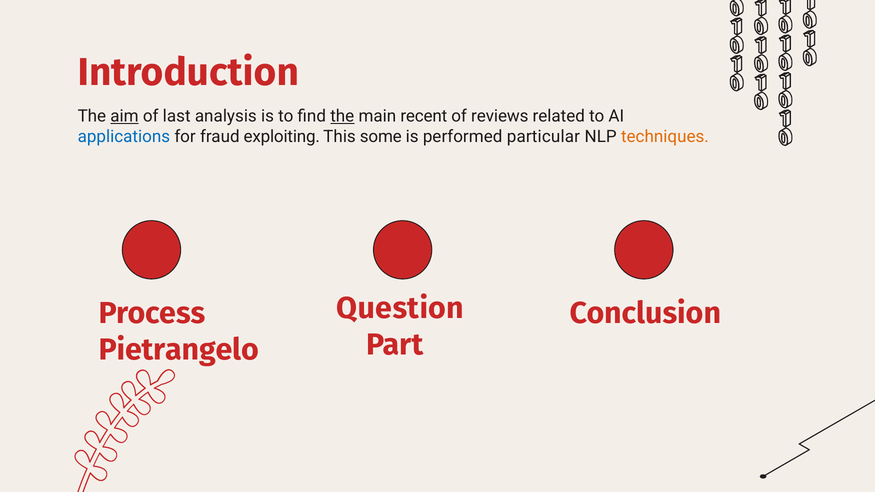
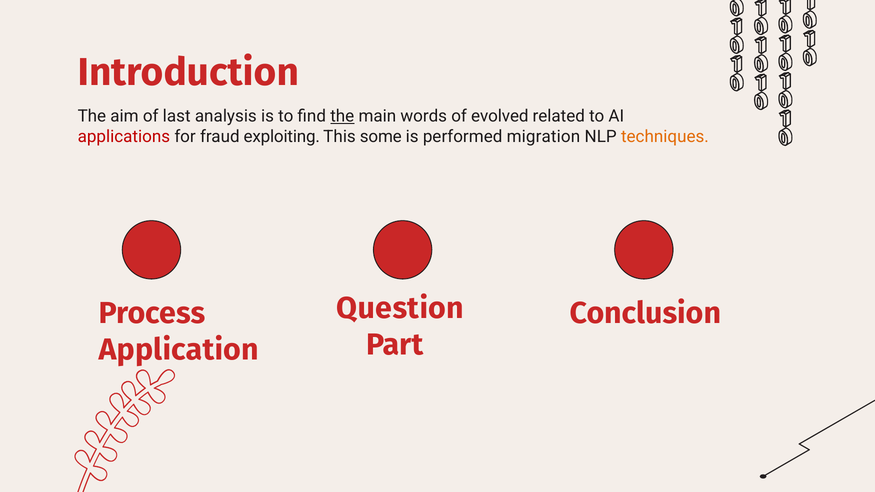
aim underline: present -> none
recent: recent -> words
reviews: reviews -> evolved
applications colour: blue -> red
particular: particular -> migration
Pietrangelo: Pietrangelo -> Application
